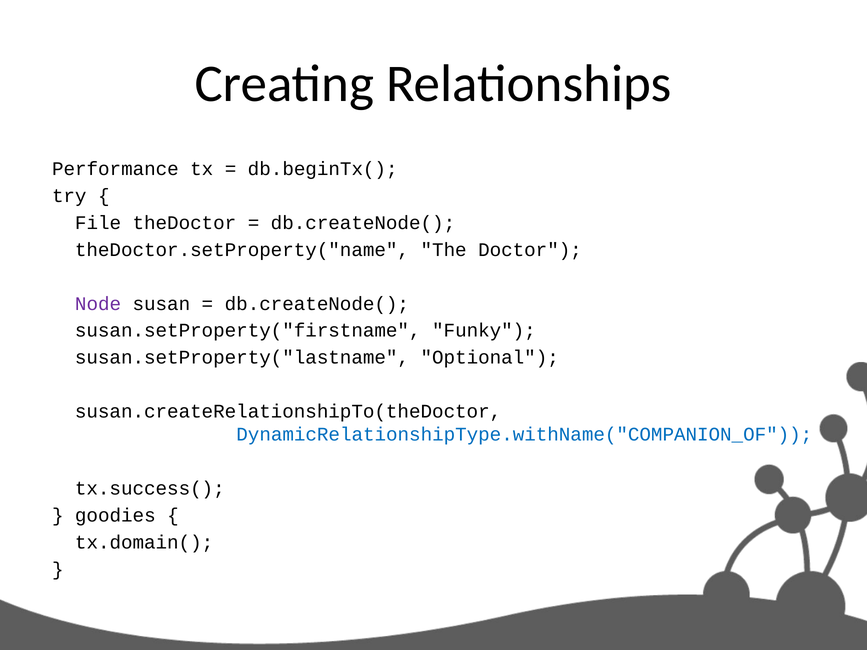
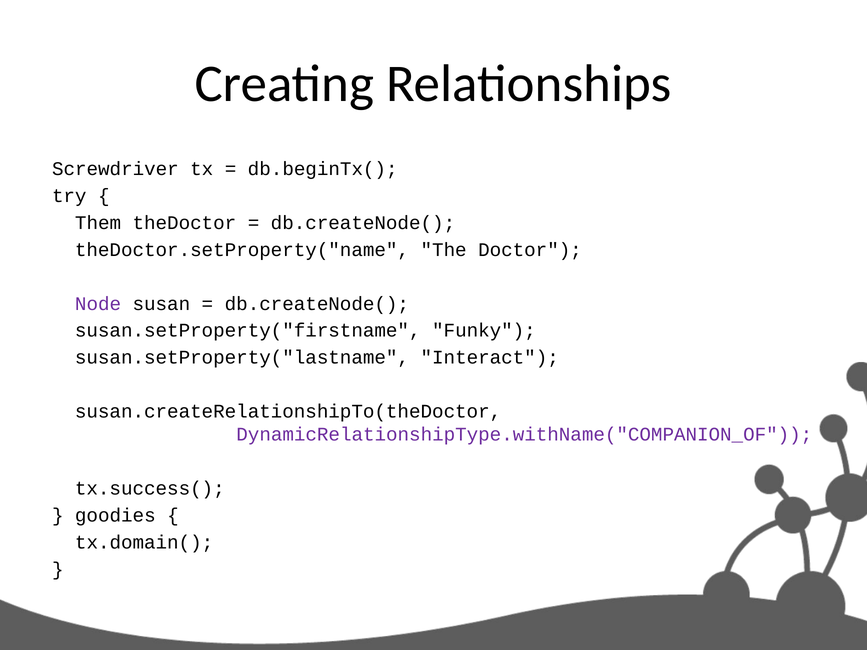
Performance: Performance -> Screwdriver
File: File -> Them
Optional: Optional -> Interact
DynamicRelationshipType.withName("COMPANION_OF colour: blue -> purple
